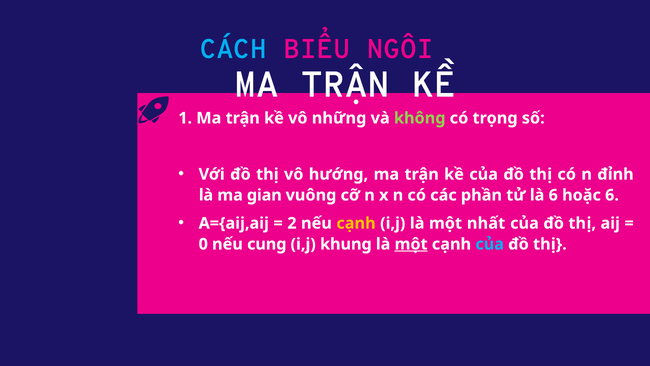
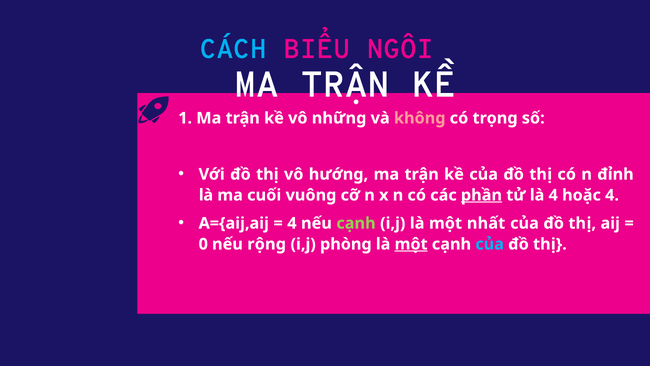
không colour: light green -> pink
gian: gian -> cuối
phần underline: none -> present
là 6: 6 -> 4
6 at (612, 195): 6 -> 4
2 at (292, 223): 2 -> 4
cạnh at (356, 223) colour: yellow -> light green
cung: cung -> rộng
khung: khung -> phòng
